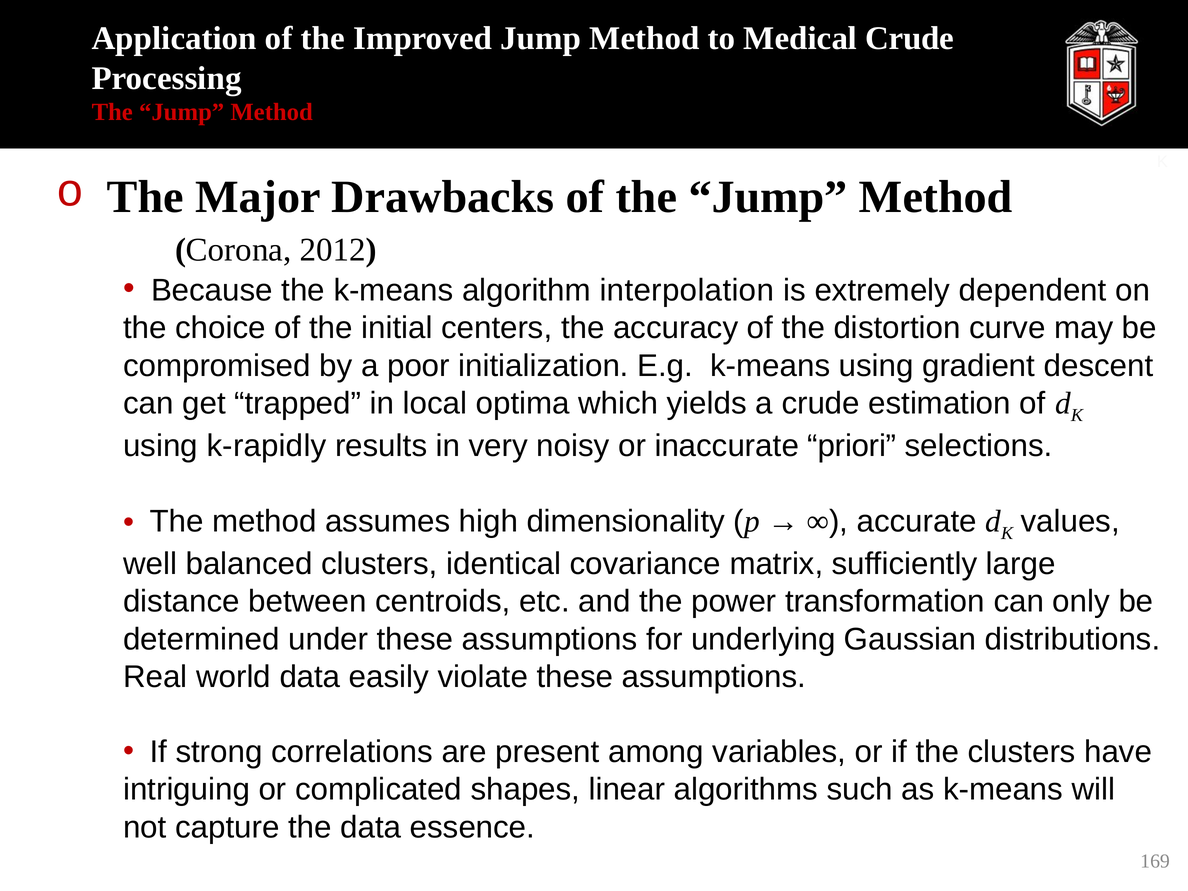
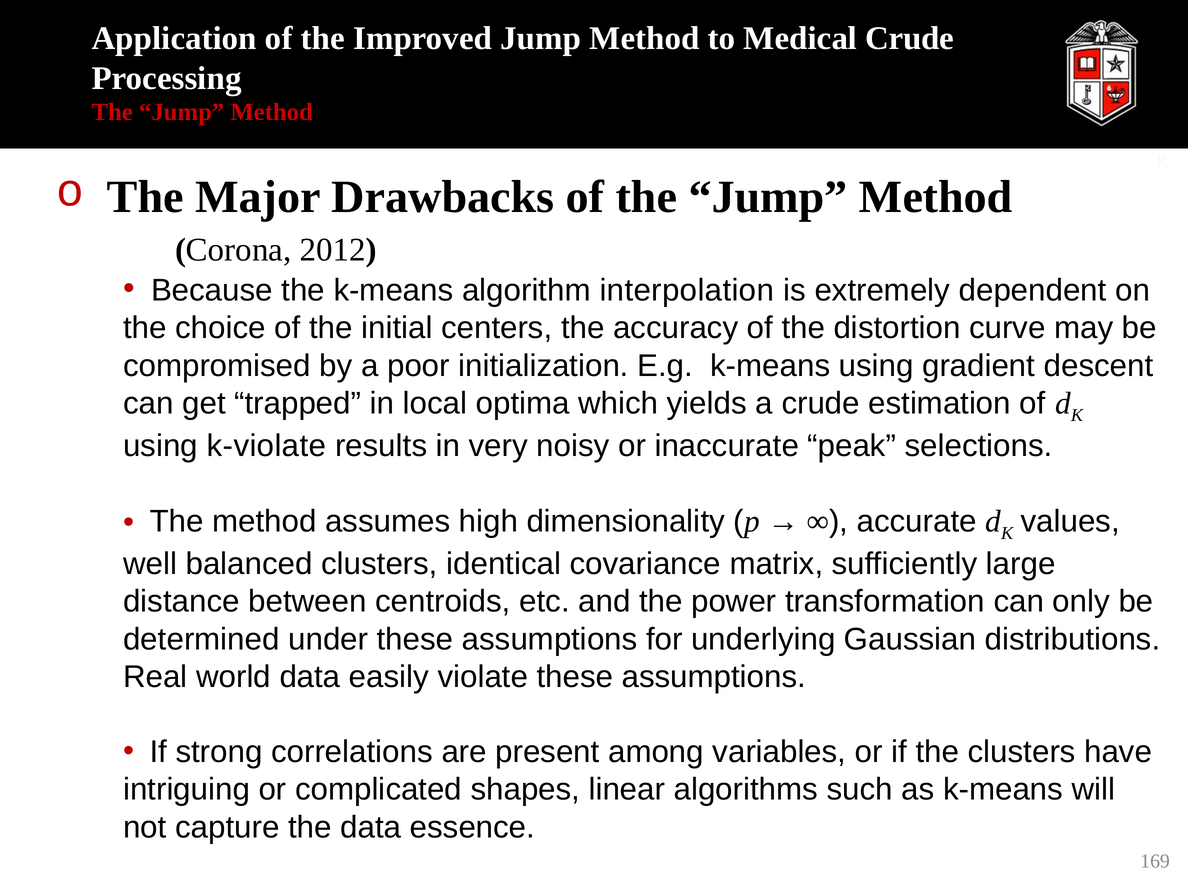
k-rapidly: k-rapidly -> k-violate
priori: priori -> peak
